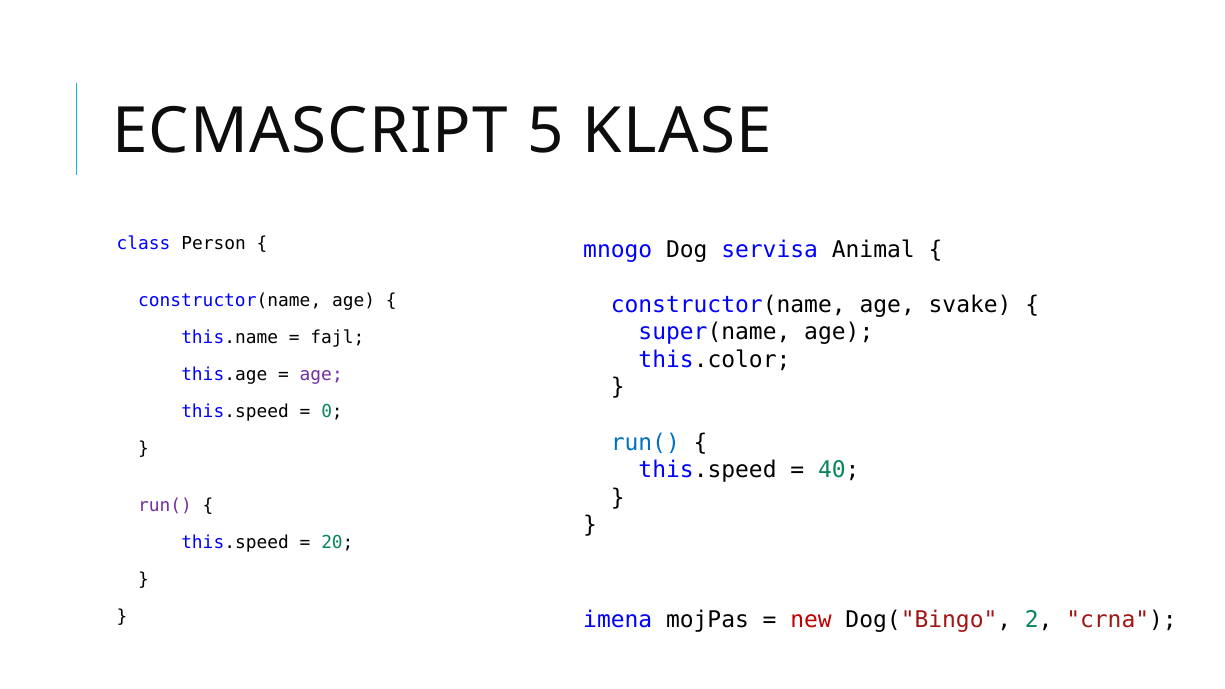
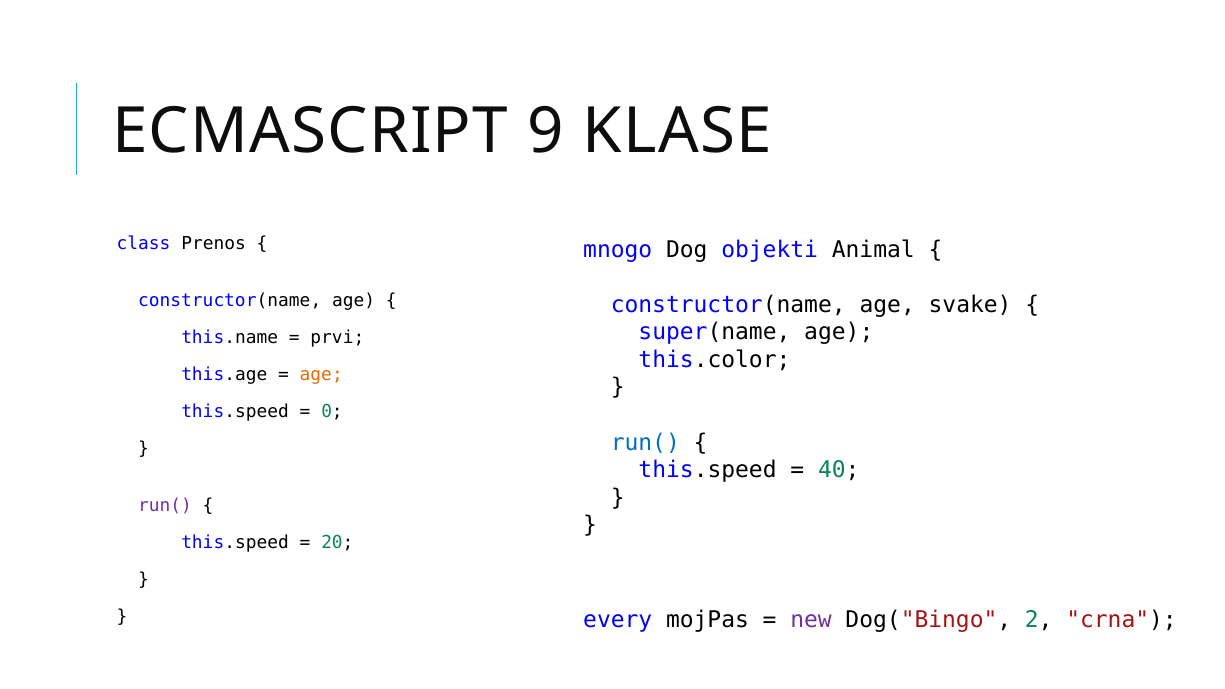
5: 5 -> 9
Person: Person -> Prenos
servisa: servisa -> objekti
fajl: fajl -> prvi
age at (321, 375) colour: purple -> orange
imena: imena -> every
new colour: red -> purple
